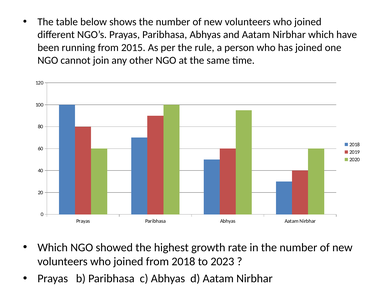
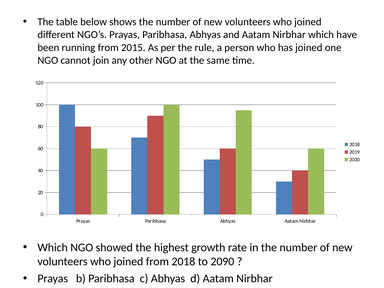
2023: 2023 -> 2090
